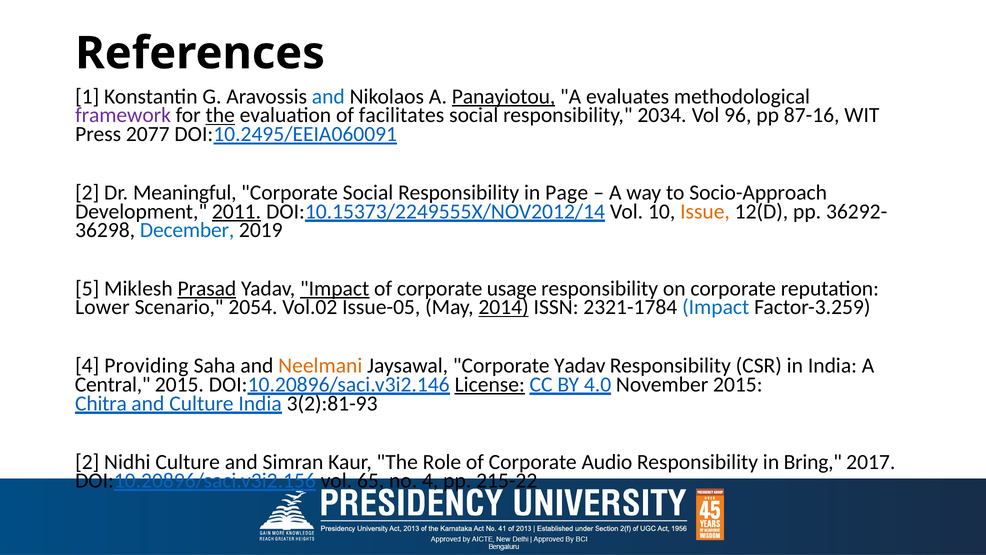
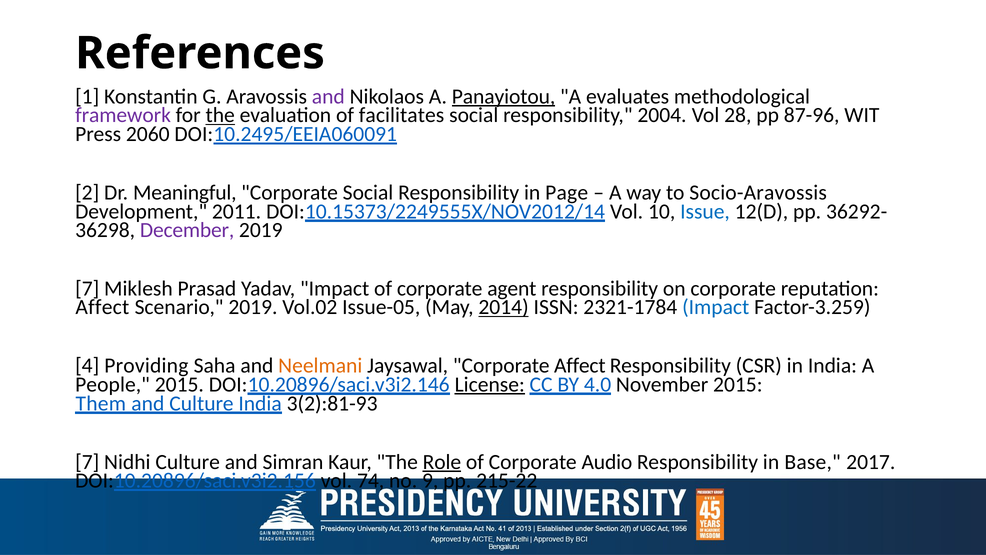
and at (328, 96) colour: blue -> purple
2034: 2034 -> 2004
96: 96 -> 28
87-16: 87-16 -> 87-96
2077: 2077 -> 2060
Socio-Approach: Socio-Approach -> Socio-Aravossis
2011 underline: present -> none
Issue colour: orange -> blue
December colour: blue -> purple
5 at (87, 288): 5 -> 7
Prasad underline: present -> none
Impact at (335, 288) underline: present -> none
usage: usage -> agent
Lower at (102, 307): Lower -> Affect
Scenario 2054: 2054 -> 2019
Corporate Yadav: Yadav -> Affect
Central: Central -> People
Chitra: Chitra -> Them
2 at (87, 462): 2 -> 7
Role underline: none -> present
Bring: Bring -> Base
65: 65 -> 74
no 4: 4 -> 9
